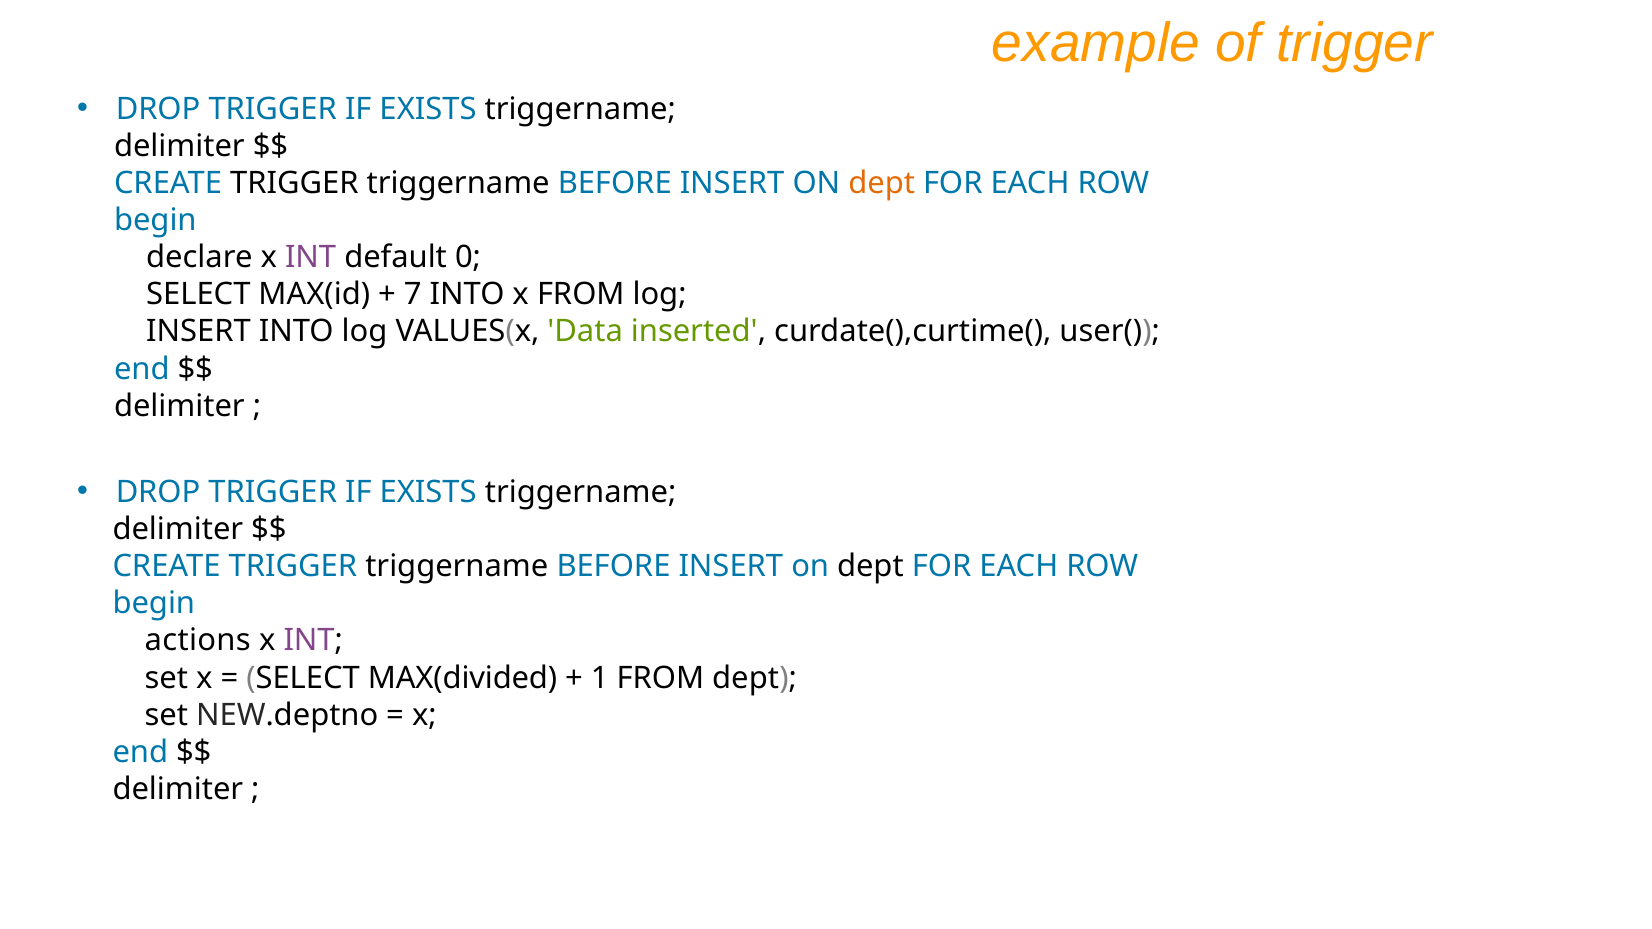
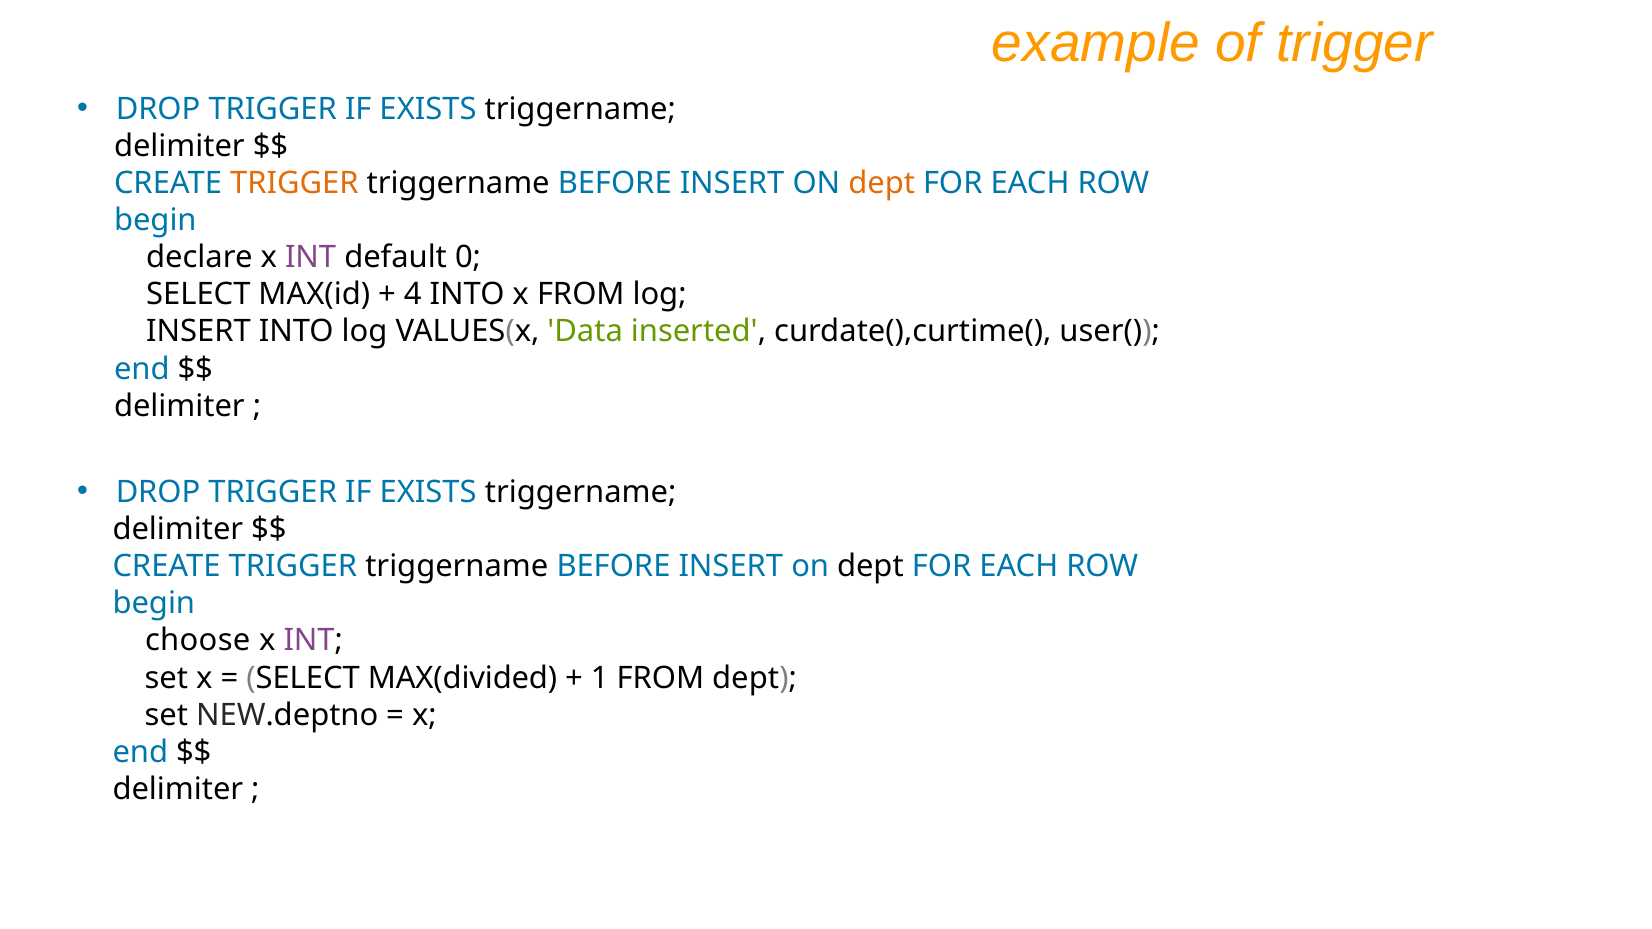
TRIGGER at (294, 183) colour: black -> orange
7: 7 -> 4
actions: actions -> choose
